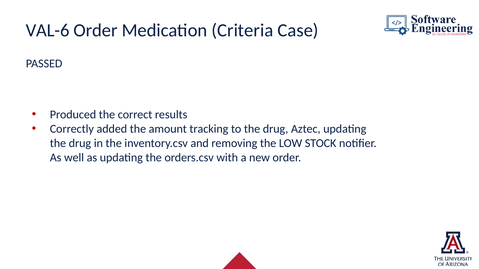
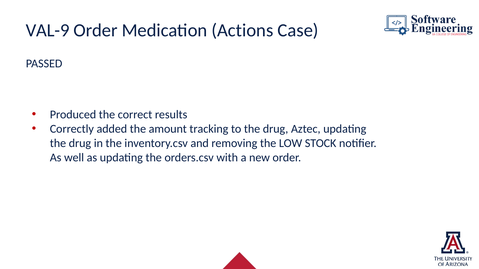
VAL-6: VAL-6 -> VAL-9
Criteria: Criteria -> Actions
